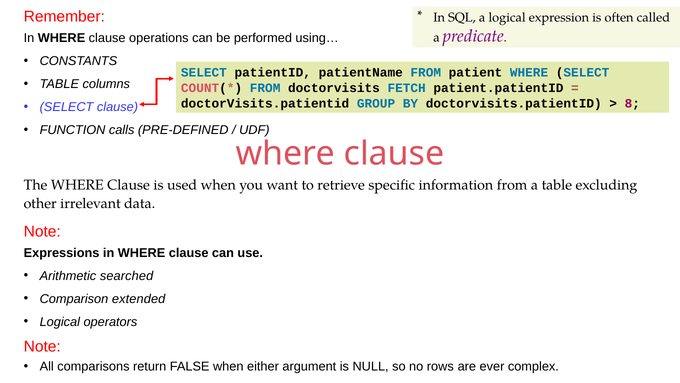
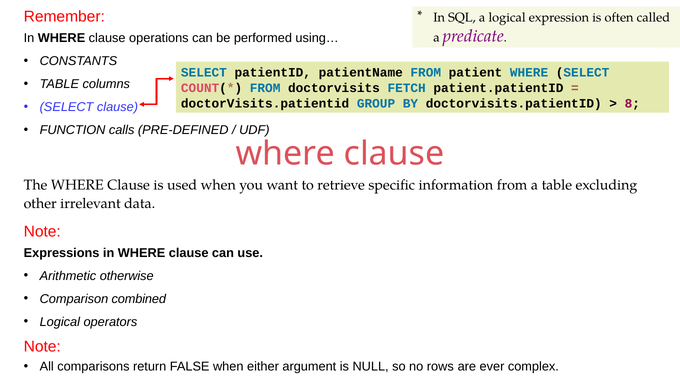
searched: searched -> otherwise
extended: extended -> combined
